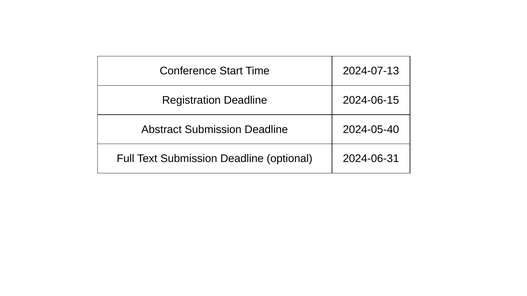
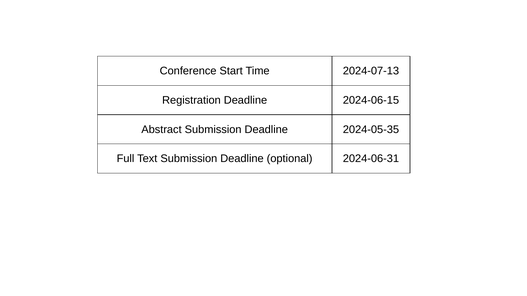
2024-05-40: 2024-05-40 -> 2024-05-35
